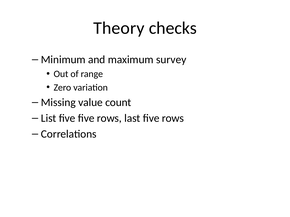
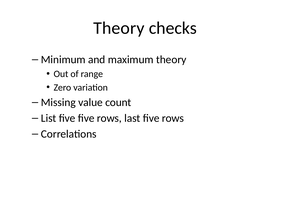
maximum survey: survey -> theory
